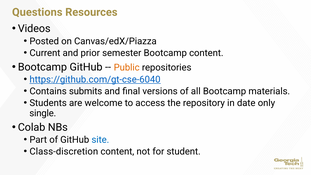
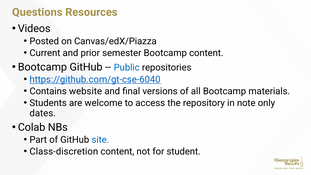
Public colour: orange -> blue
submits: submits -> website
date: date -> note
single: single -> dates
